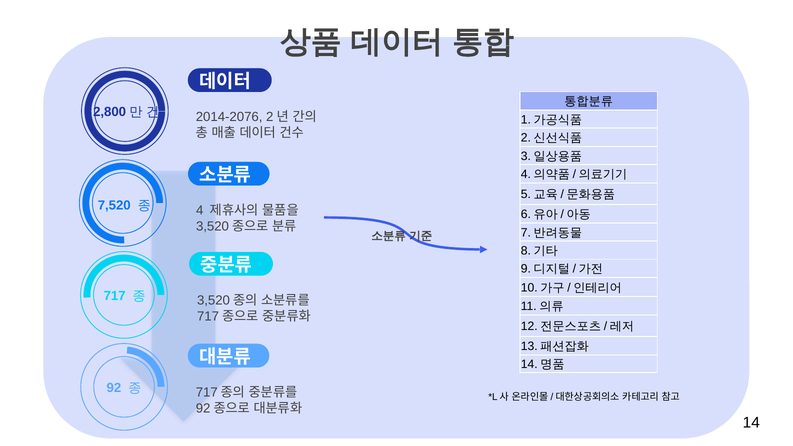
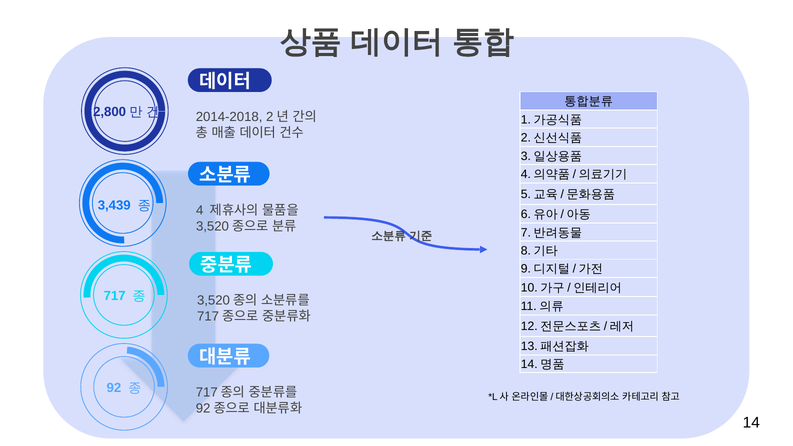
2014-2076: 2014-2076 -> 2014-2018
7,520: 7,520 -> 3,439
